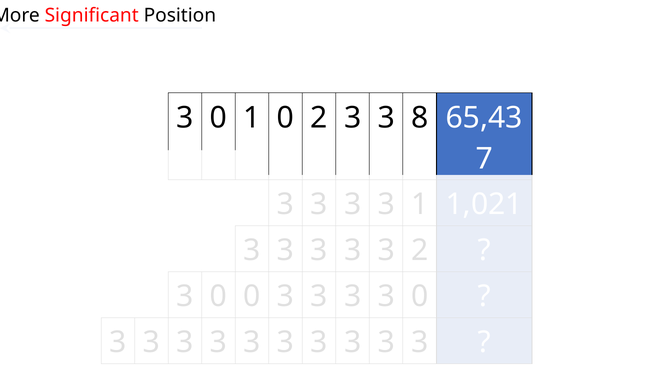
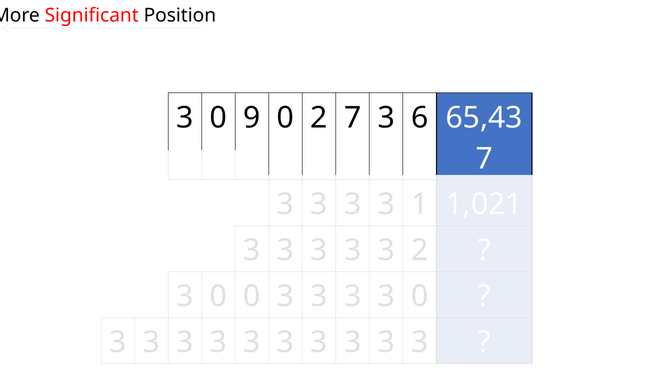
0 1: 1 -> 9
2 3: 3 -> 7
8: 8 -> 6
